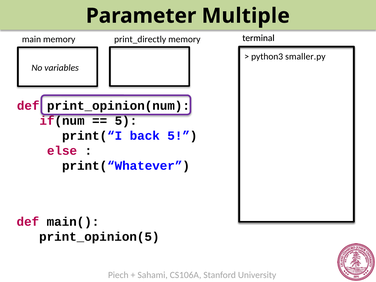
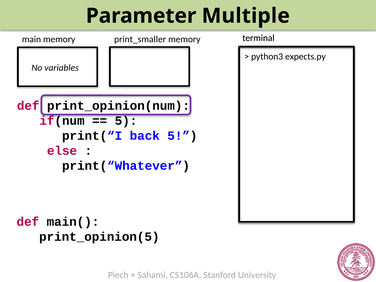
print_directly: print_directly -> print_smaller
smaller.py: smaller.py -> expects.py
